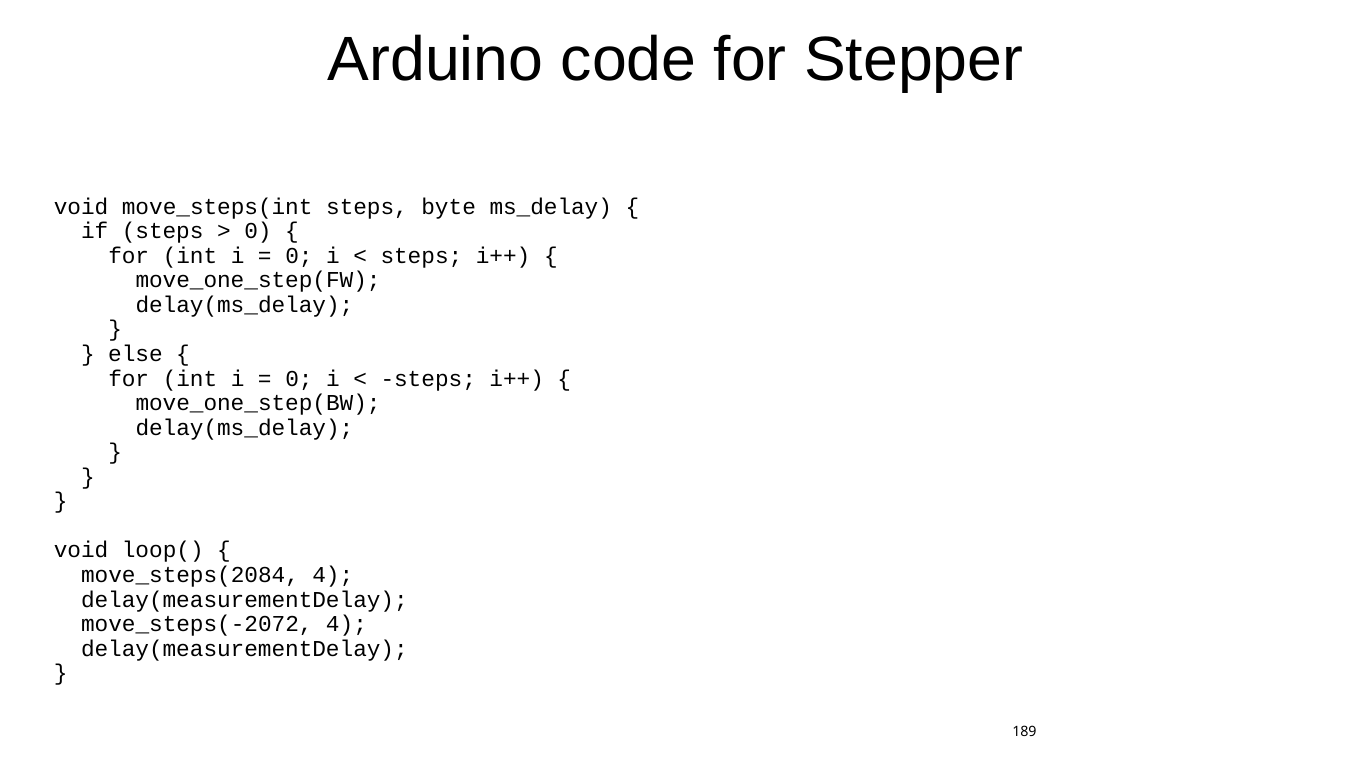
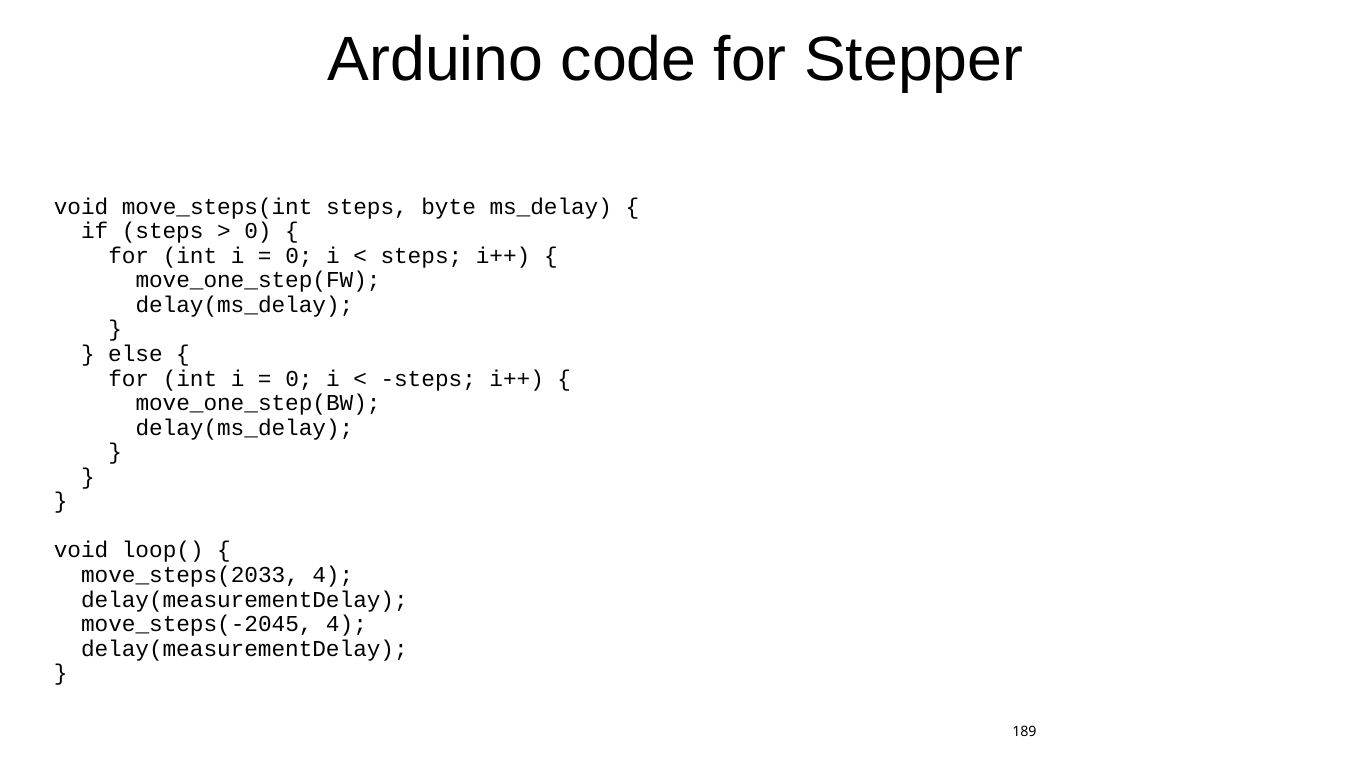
move_steps(2084: move_steps(2084 -> move_steps(2033
move_steps(-2072: move_steps(-2072 -> move_steps(-2045
